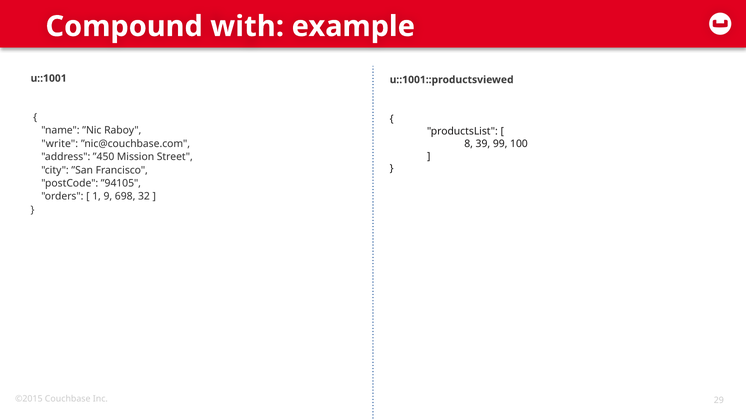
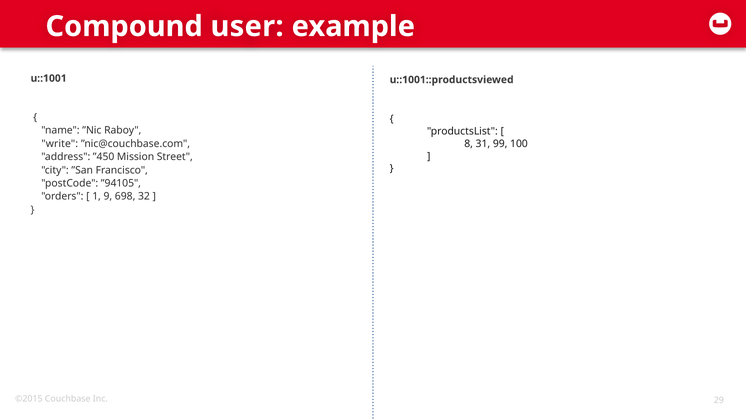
with: with -> user
39: 39 -> 31
